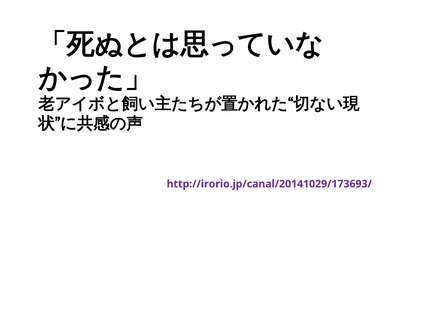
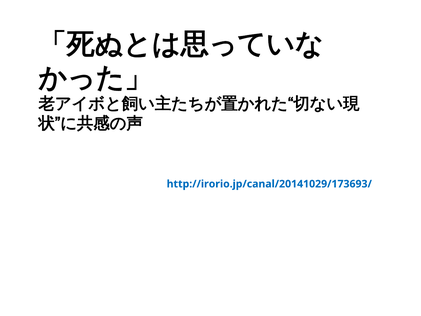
http://irorio.jp/canal/20141029/173693/ colour: purple -> blue
